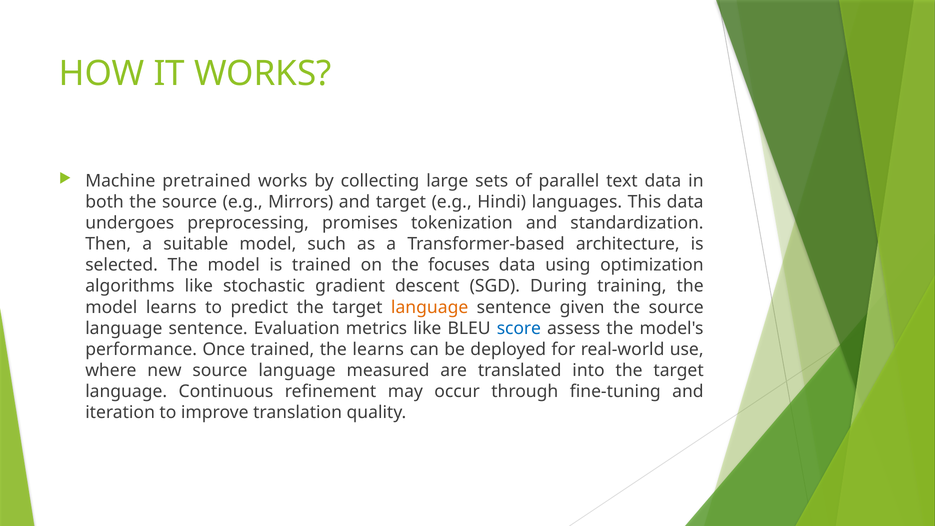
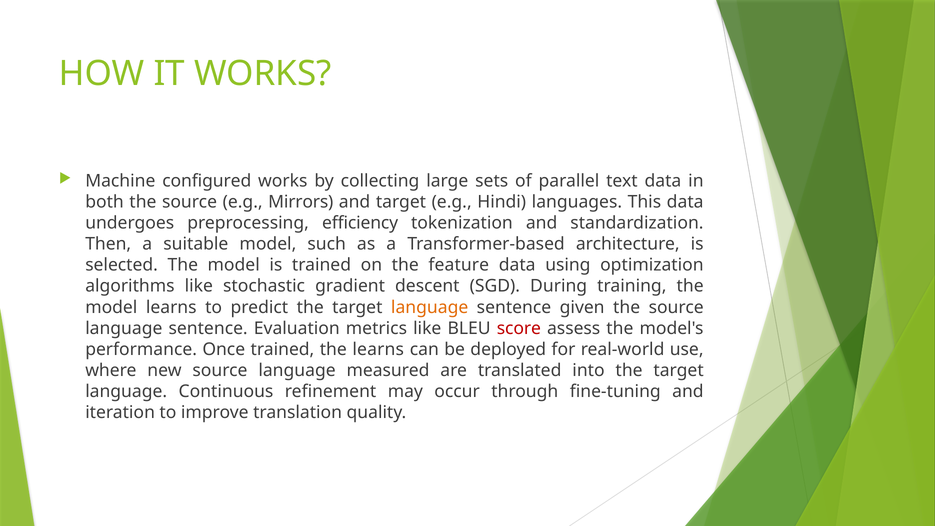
pretrained: pretrained -> configured
promises: promises -> efficiency
focuses: focuses -> feature
score colour: blue -> red
